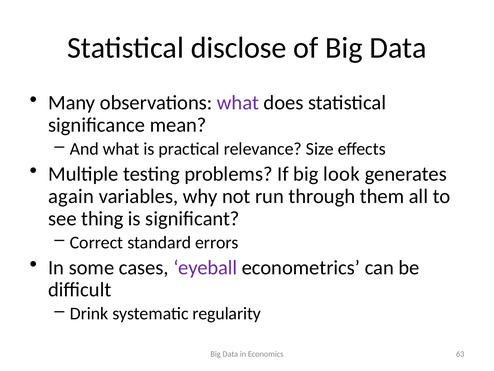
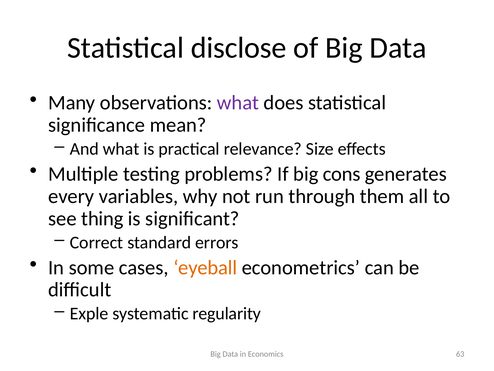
look: look -> cons
again: again -> every
eyeball colour: purple -> orange
Drink: Drink -> Exple
